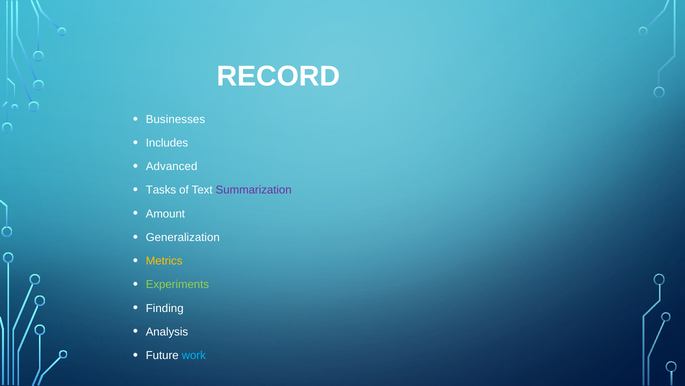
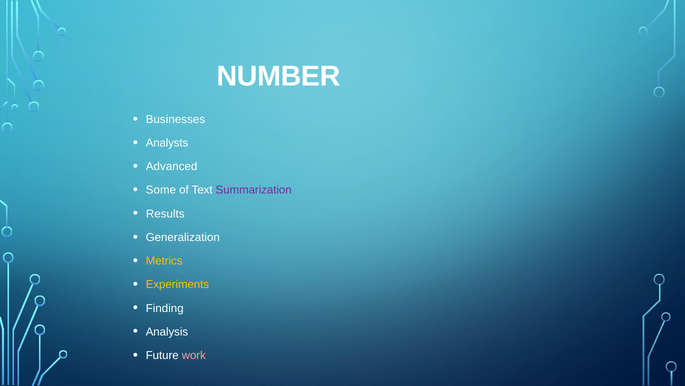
RECORD: RECORD -> NUMBER
Includes: Includes -> Analysts
Tasks: Tasks -> Some
Amount: Amount -> Results
Experiments colour: light green -> yellow
work colour: light blue -> pink
